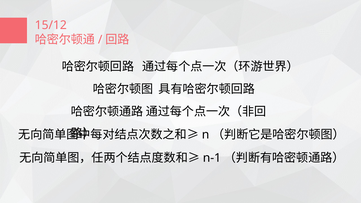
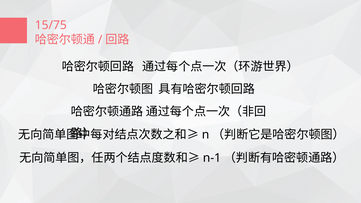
15/12: 15/12 -> 15/75
